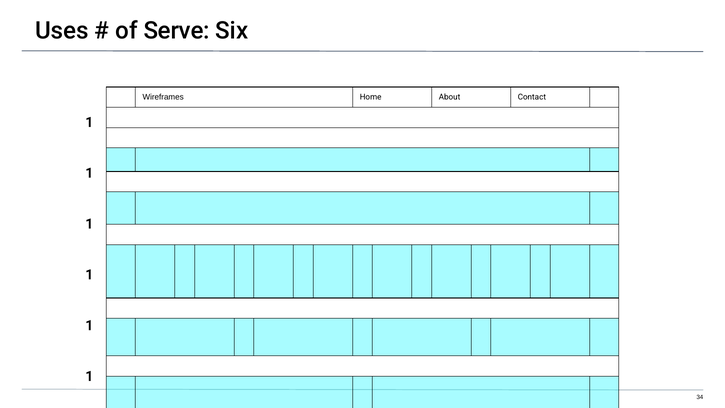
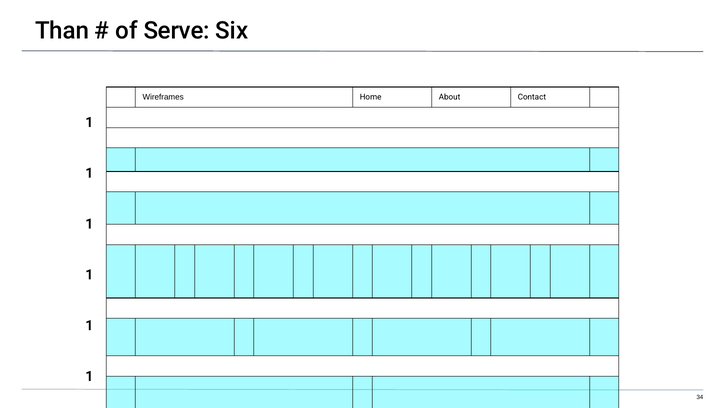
Uses: Uses -> Than
